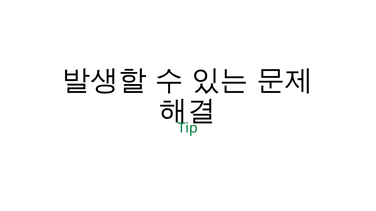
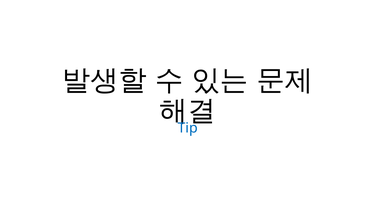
Tip colour: green -> blue
